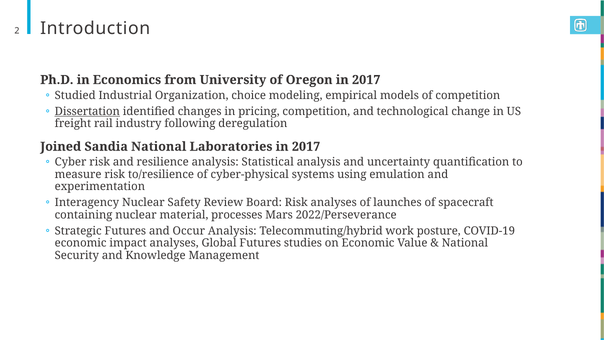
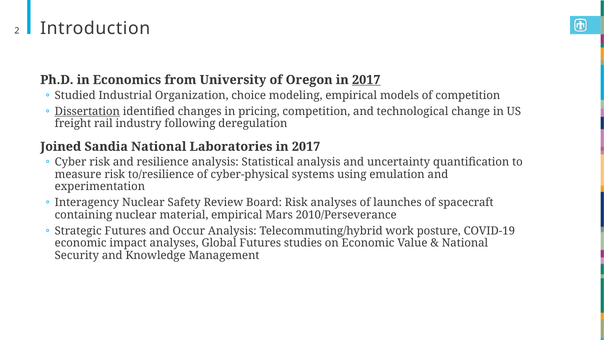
2017 at (366, 80) underline: none -> present
material processes: processes -> empirical
2022/Perseverance: 2022/Perseverance -> 2010/Perseverance
